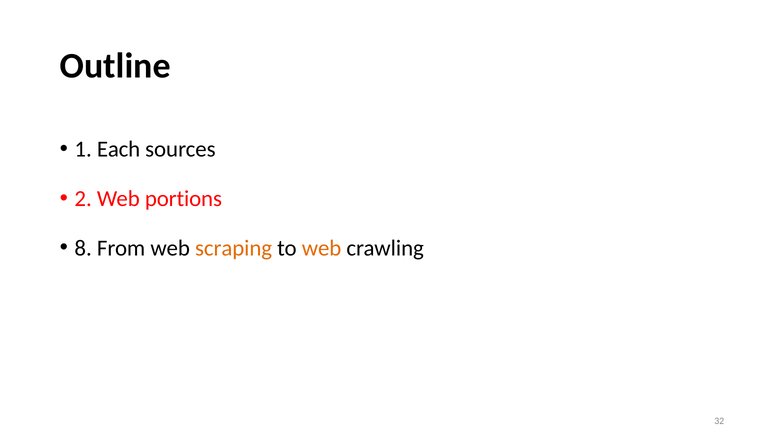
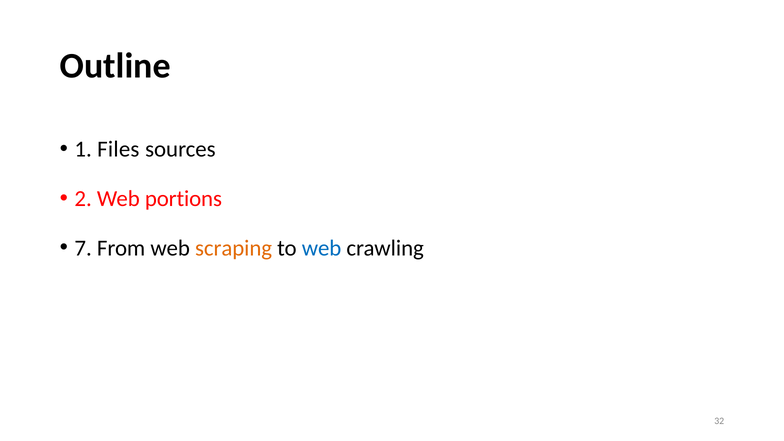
Each: Each -> Files
8: 8 -> 7
web at (322, 248) colour: orange -> blue
